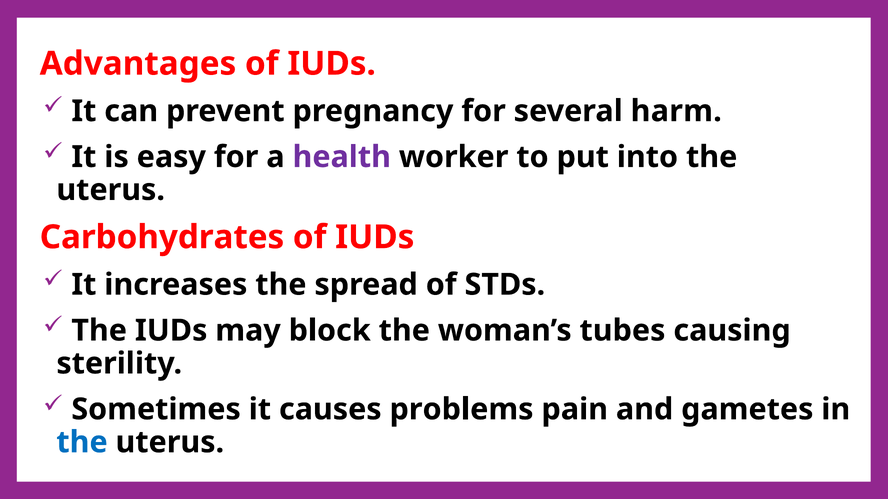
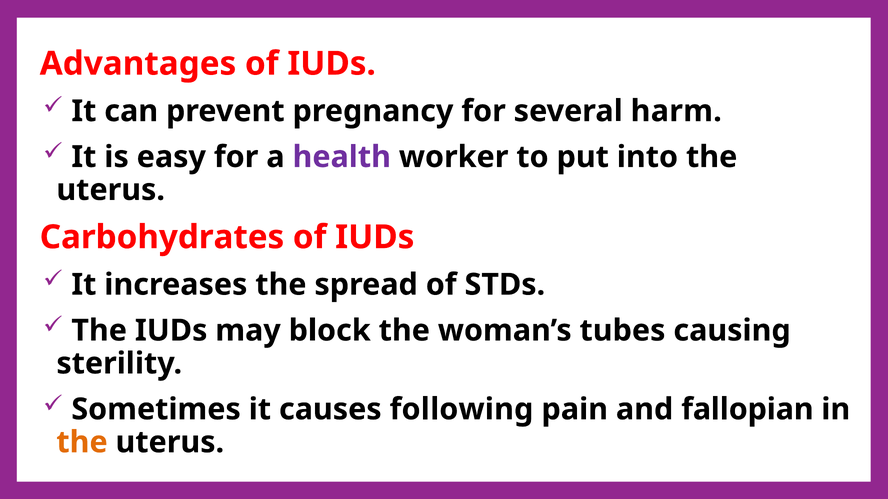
problems: problems -> following
gametes: gametes -> fallopian
the at (82, 443) colour: blue -> orange
